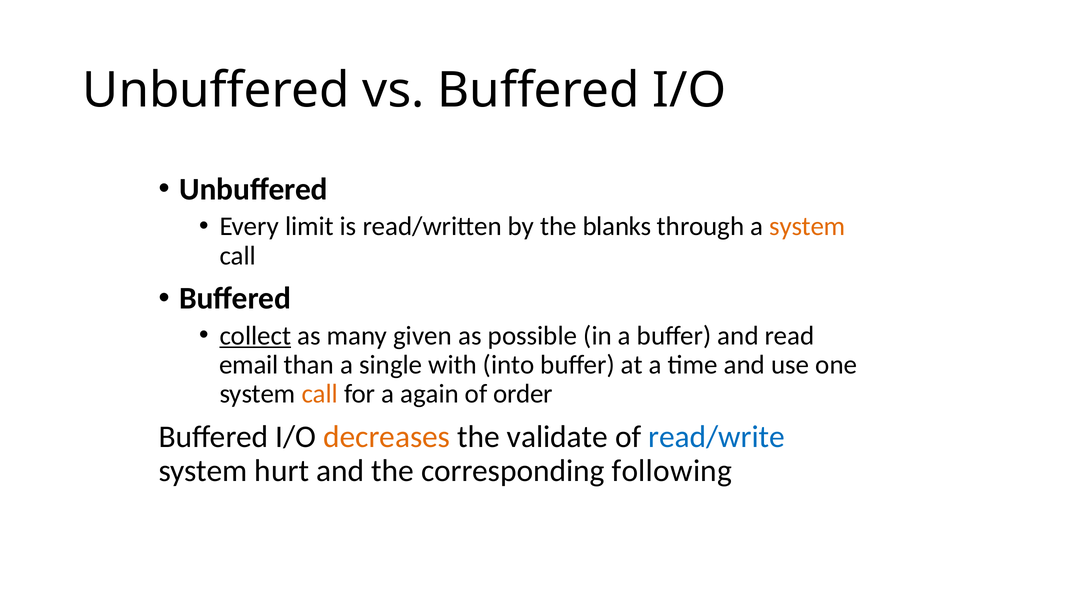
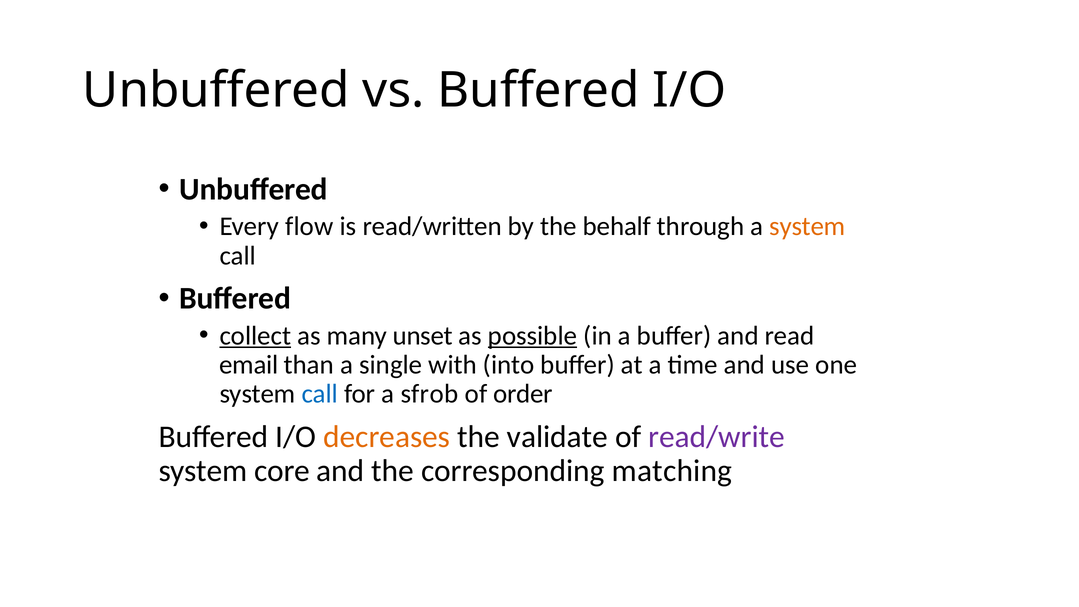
limit: limit -> flow
blanks: blanks -> behalf
given: given -> unset
possible underline: none -> present
call at (320, 394) colour: orange -> blue
again: again -> sfrob
read/write colour: blue -> purple
hurt: hurt -> core
following: following -> matching
